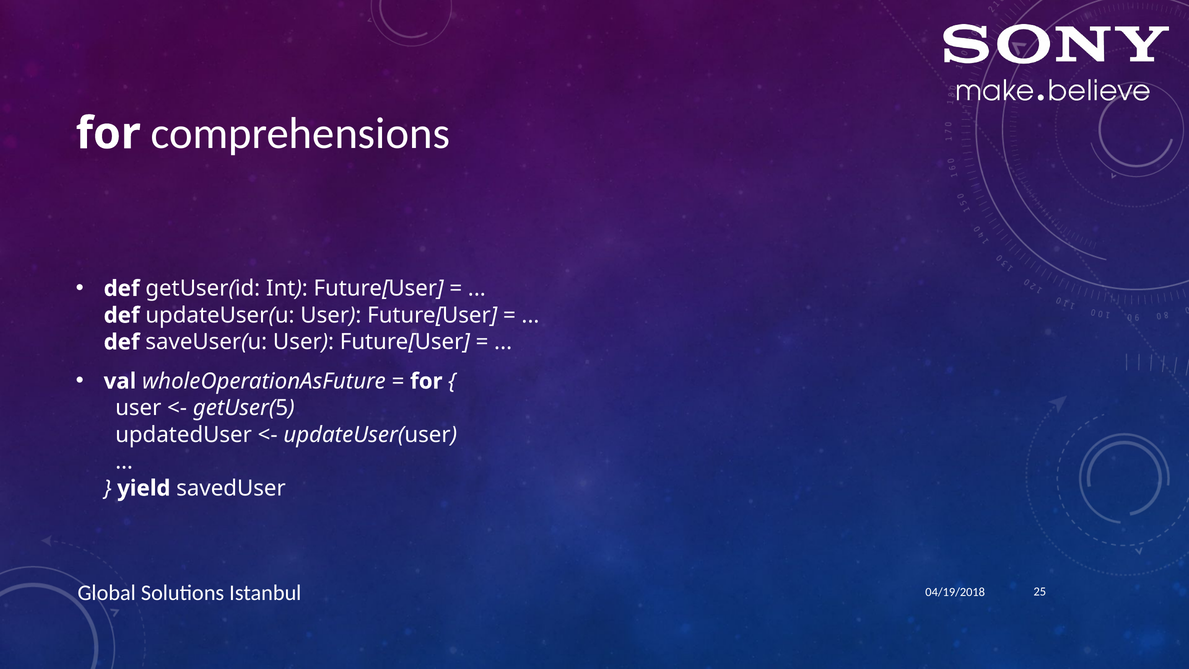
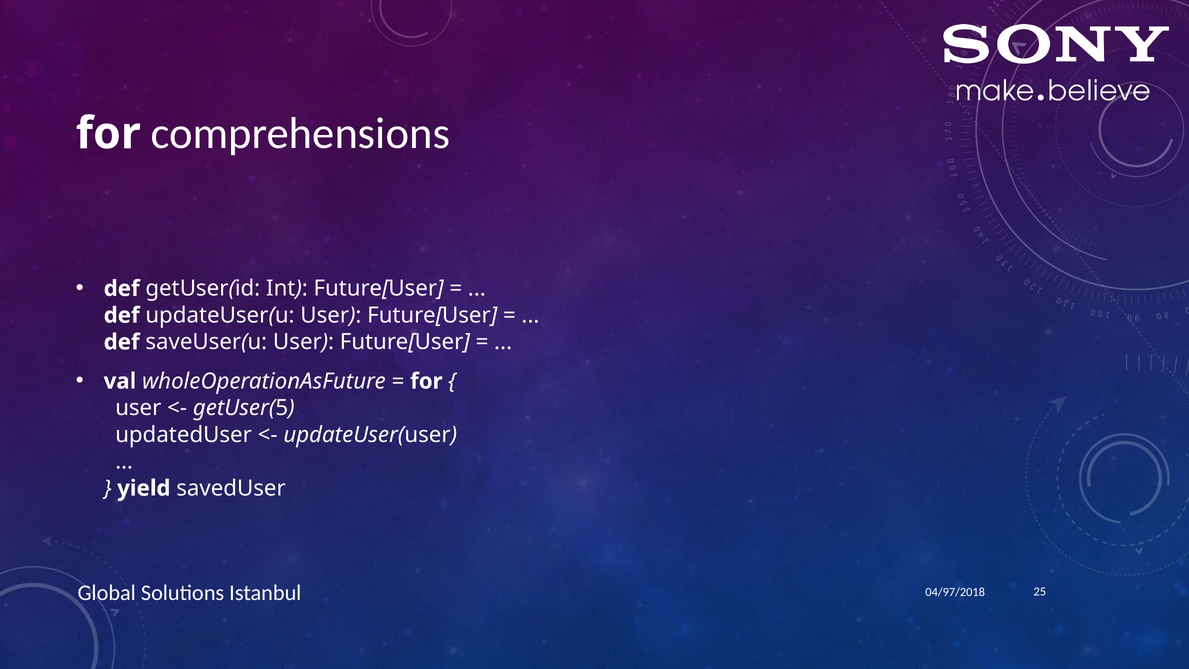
04/19/2018: 04/19/2018 -> 04/97/2018
